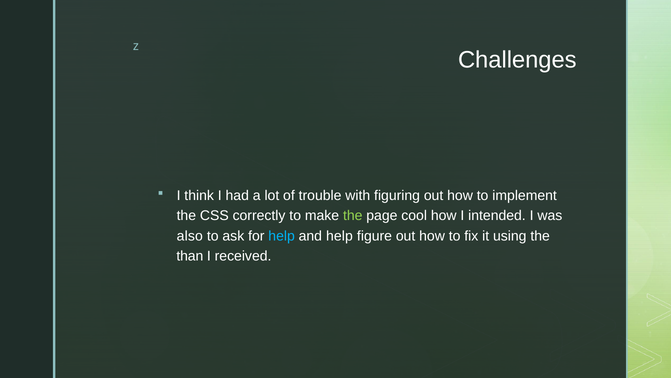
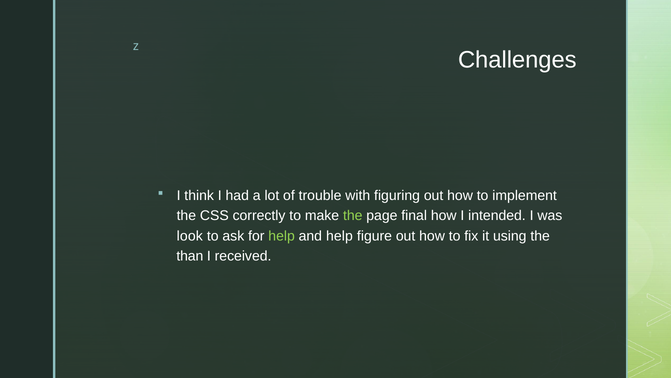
cool: cool -> final
also: also -> look
help at (282, 236) colour: light blue -> light green
